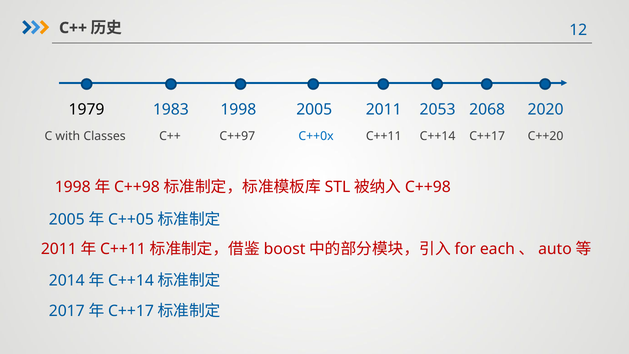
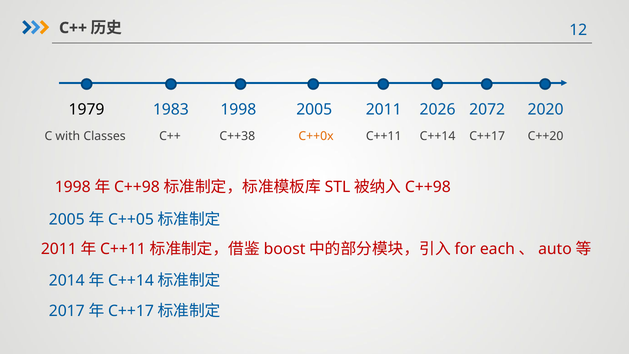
2053: 2053 -> 2026
2068: 2068 -> 2072
C++97: C++97 -> C++38
C++0x colour: blue -> orange
